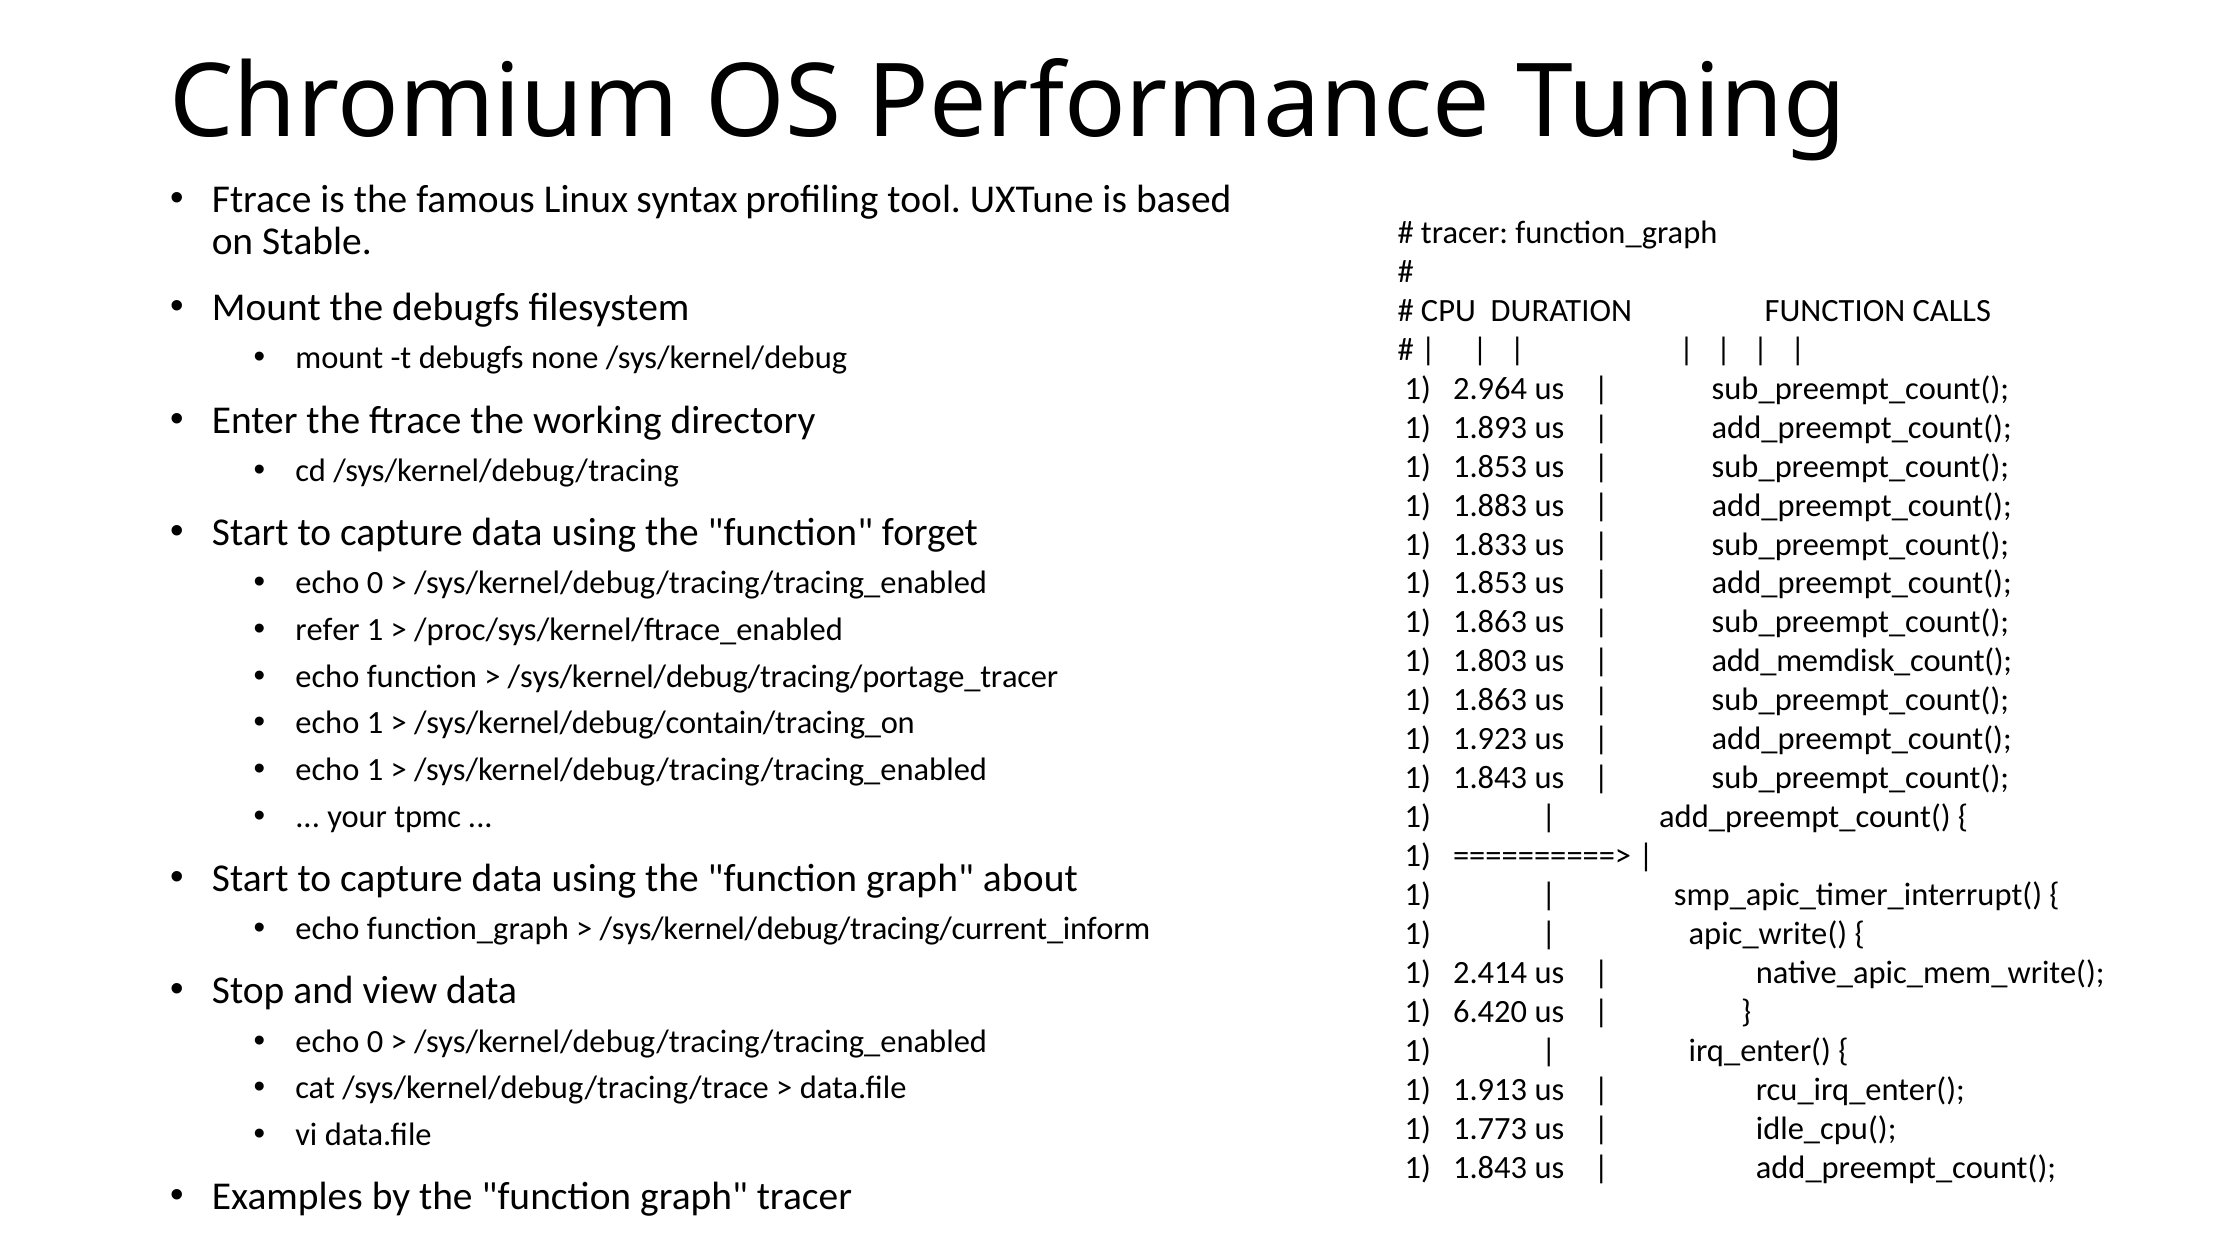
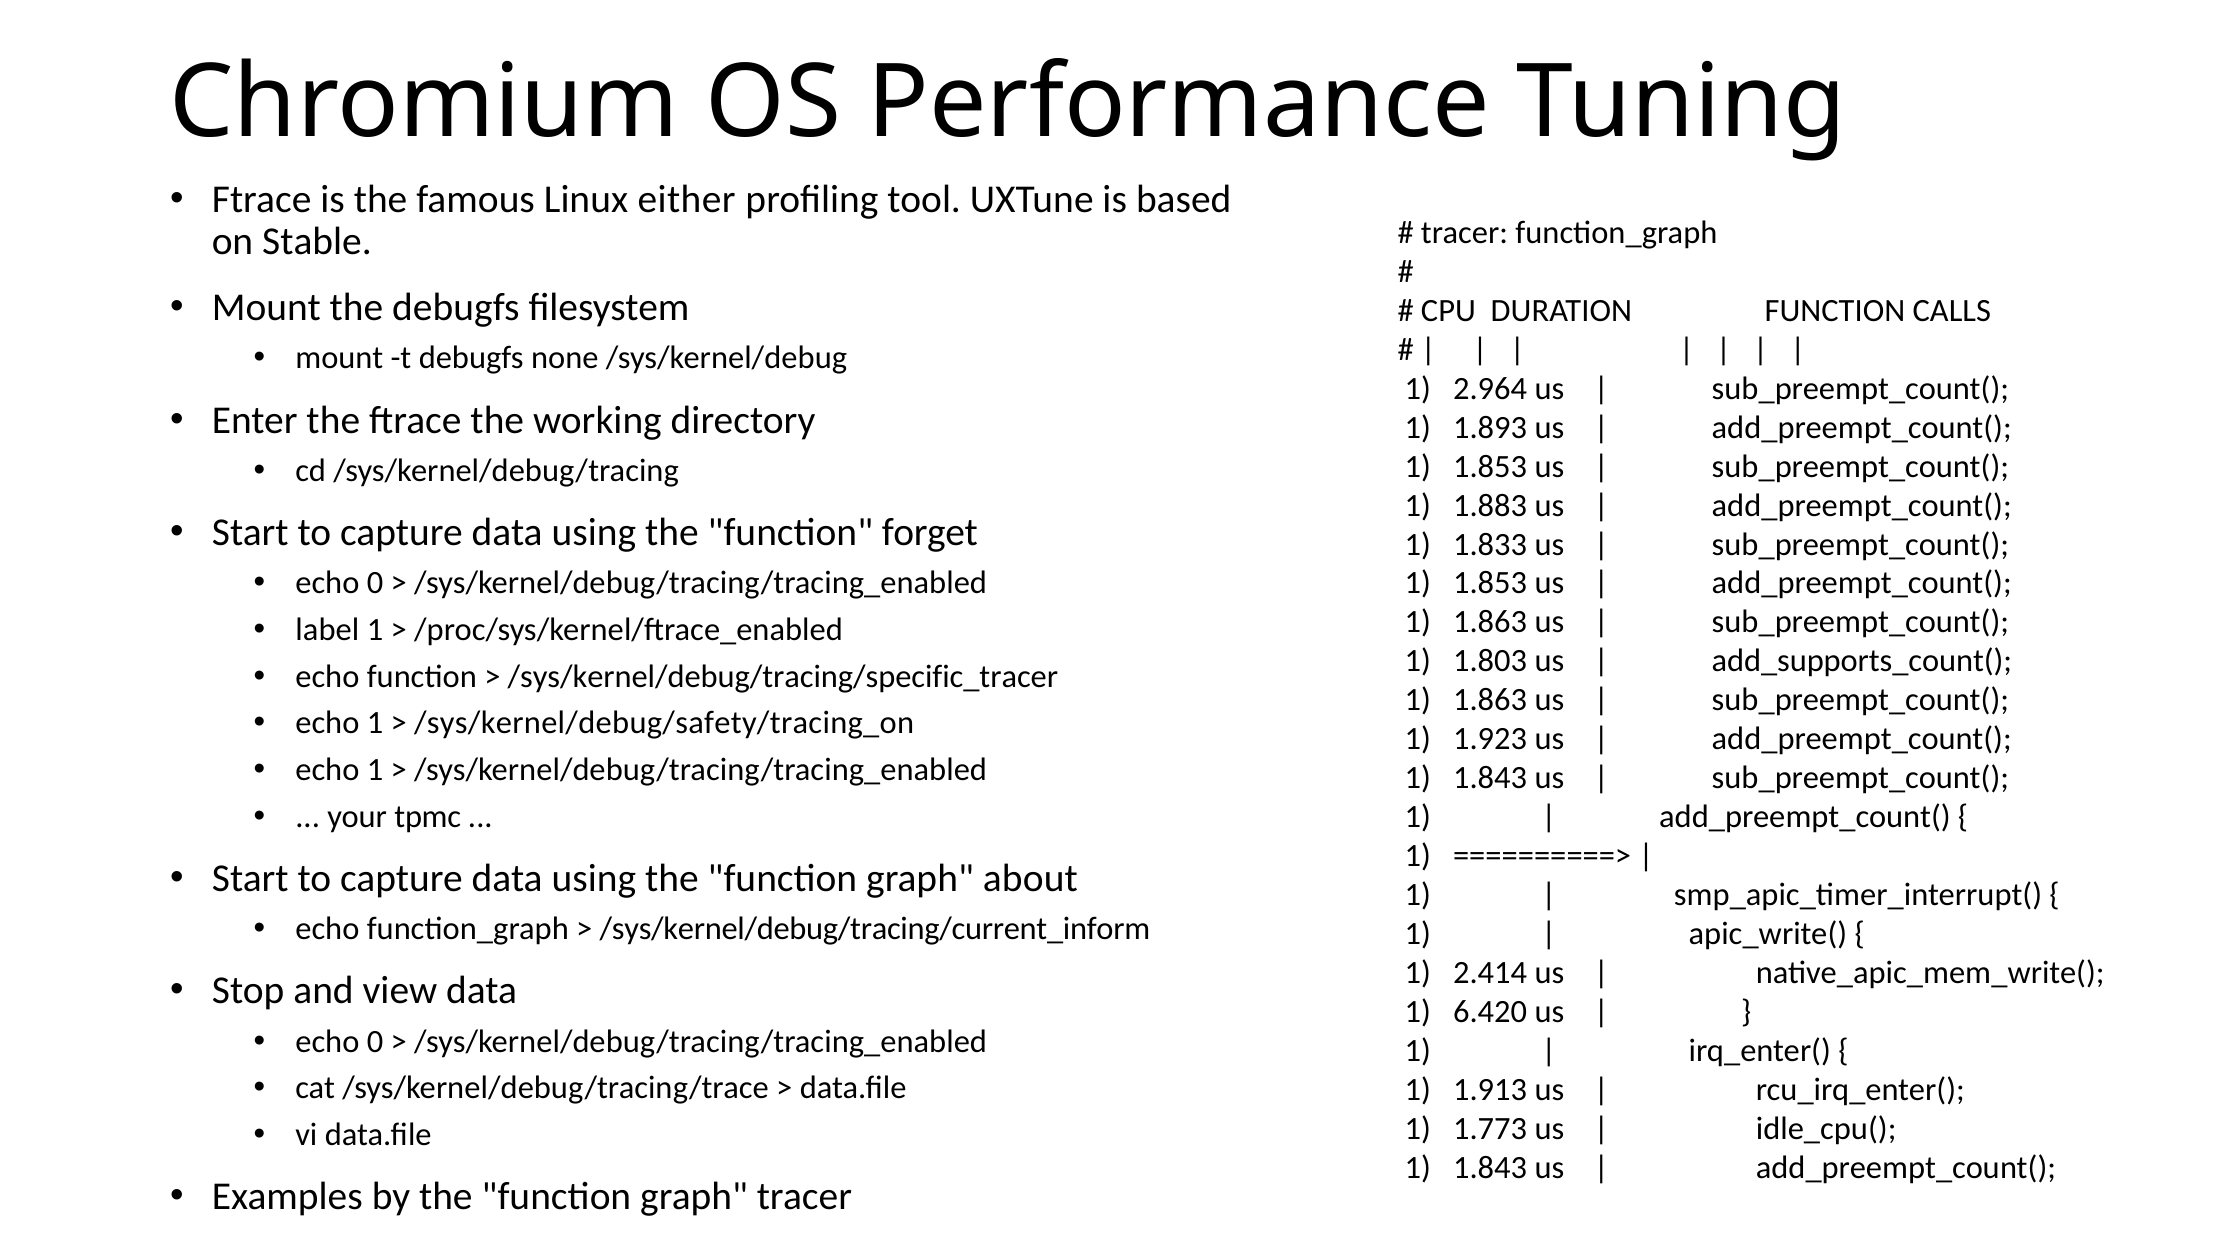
syntax: syntax -> either
refer: refer -> label
add_memdisk_count(: add_memdisk_count( -> add_supports_count(
/sys/kernel/debug/tracing/portage_tracer: /sys/kernel/debug/tracing/portage_tracer -> /sys/kernel/debug/tracing/specific_tracer
/sys/kernel/debug/contain/tracing_on: /sys/kernel/debug/contain/tracing_on -> /sys/kernel/debug/safety/tracing_on
